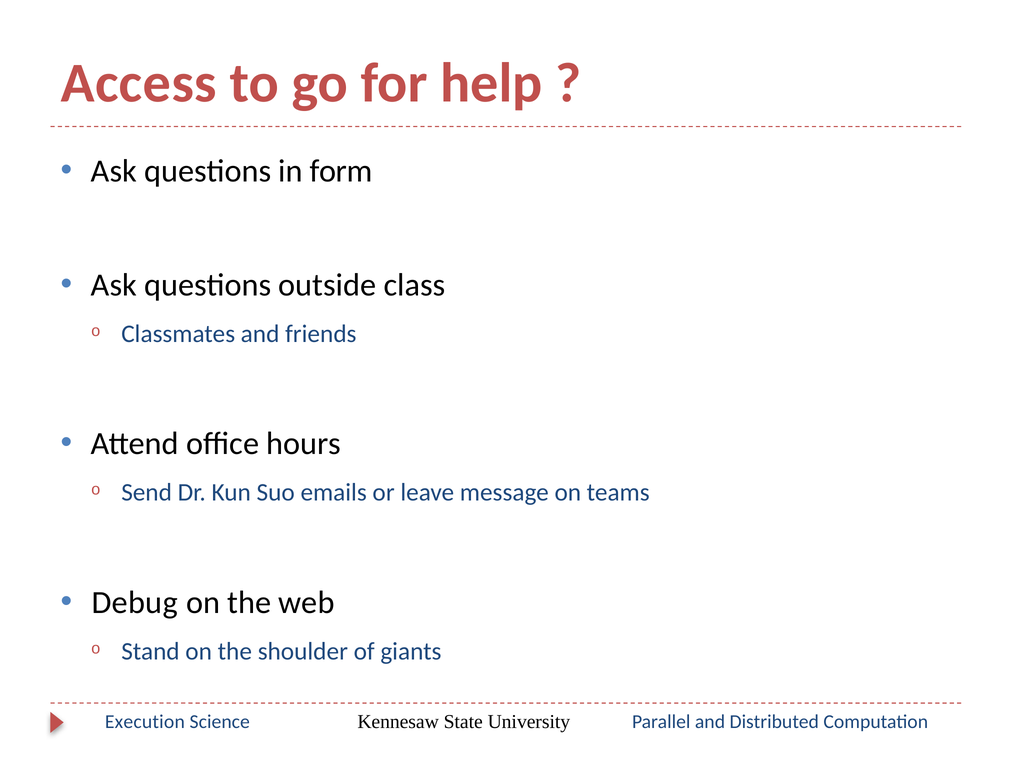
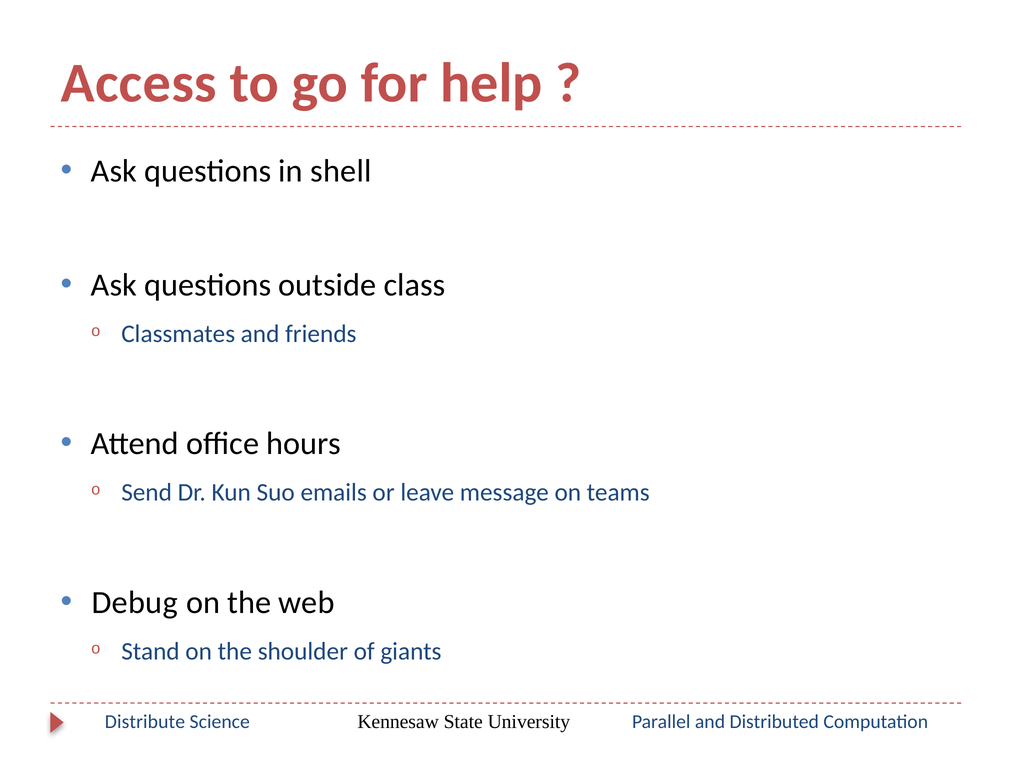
form: form -> shell
Execution: Execution -> Distribute
